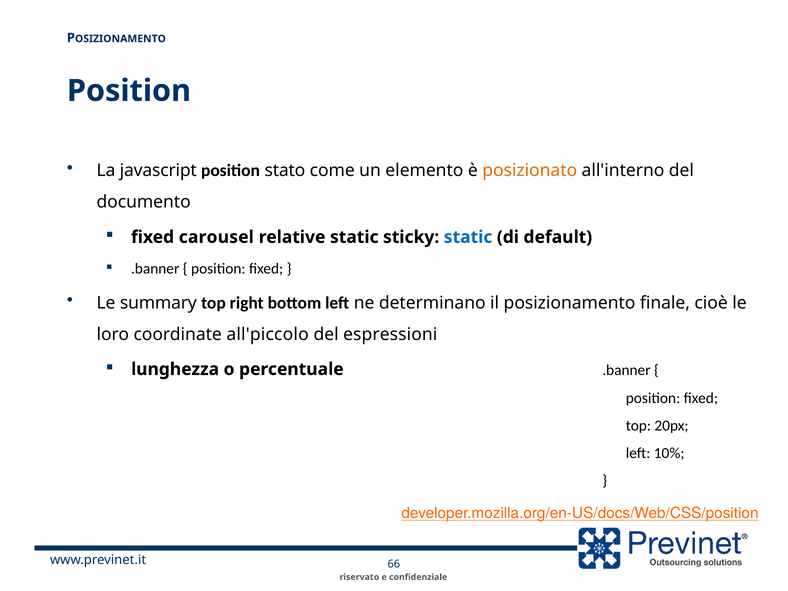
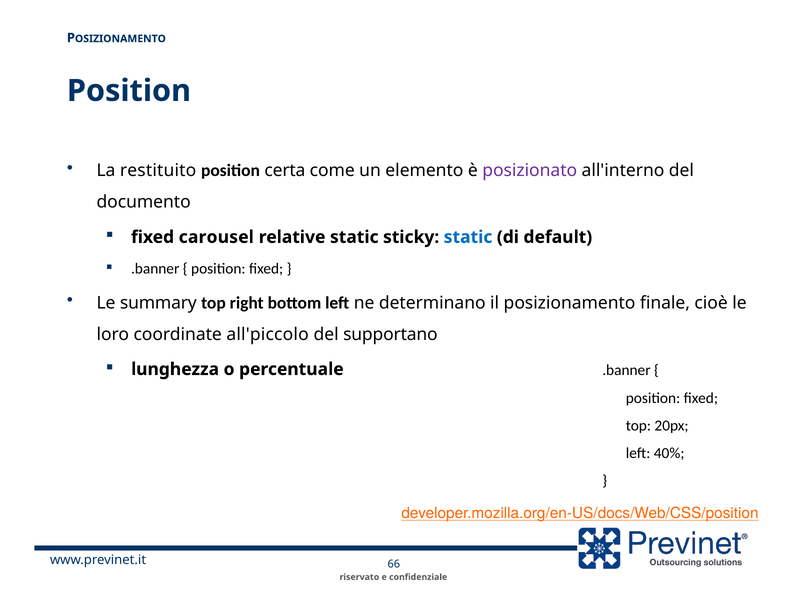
javascript: javascript -> restituito
stato: stato -> certa
posizionato colour: orange -> purple
espressioni: espressioni -> supportano
10%: 10% -> 40%
